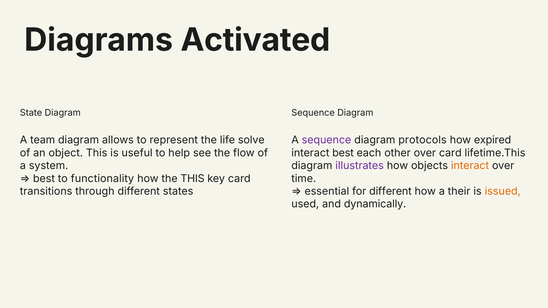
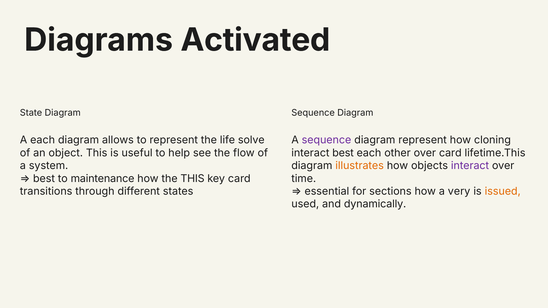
A team: team -> each
diagram protocols: protocols -> represent
expired: expired -> cloning
illustrates colour: purple -> orange
interact at (470, 166) colour: orange -> purple
functionality: functionality -> maintenance
for different: different -> sections
their: their -> very
